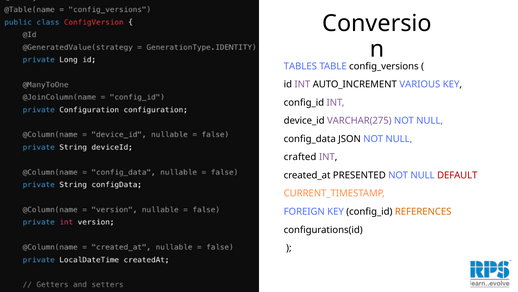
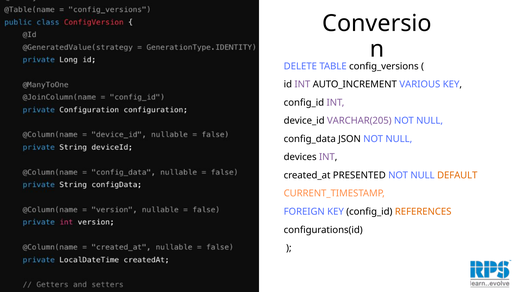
TABLES: TABLES -> DELETE
VARCHAR(275: VARCHAR(275 -> VARCHAR(205
crafted: crafted -> devices
DEFAULT colour: red -> orange
